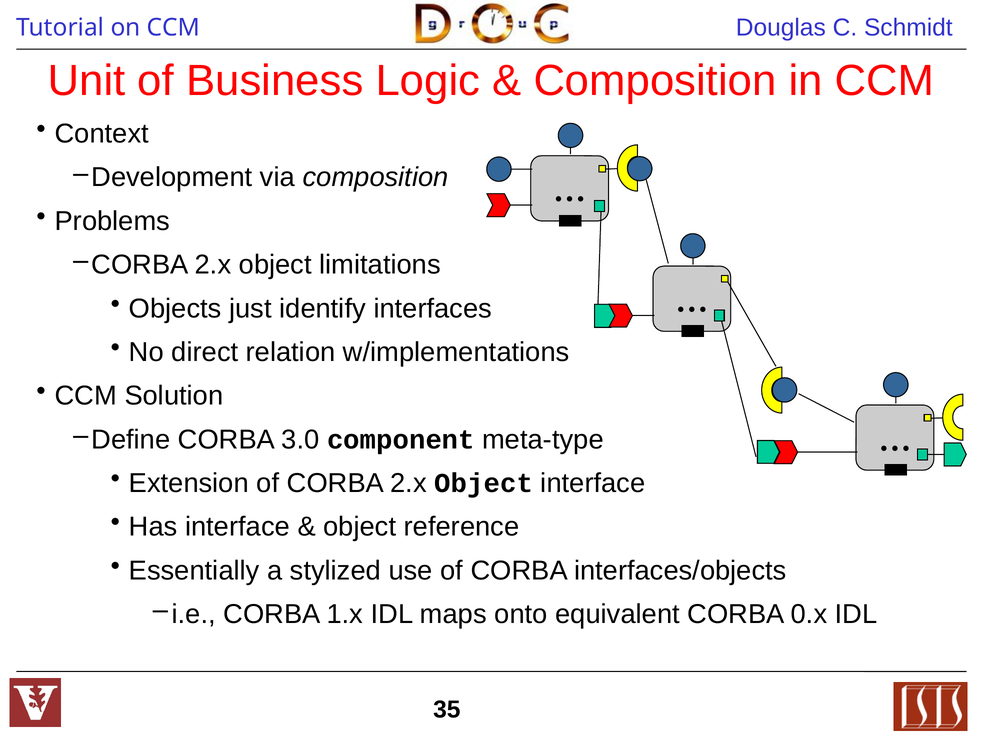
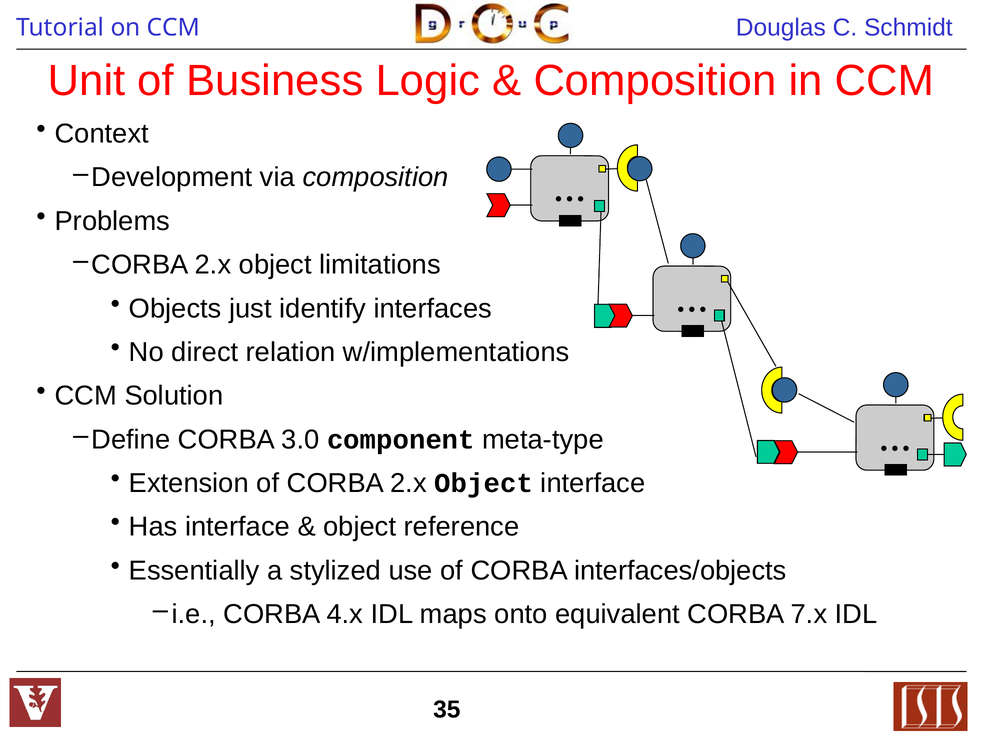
1.x: 1.x -> 4.x
0.x: 0.x -> 7.x
